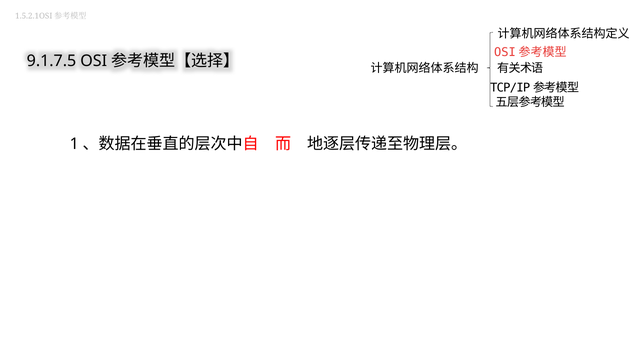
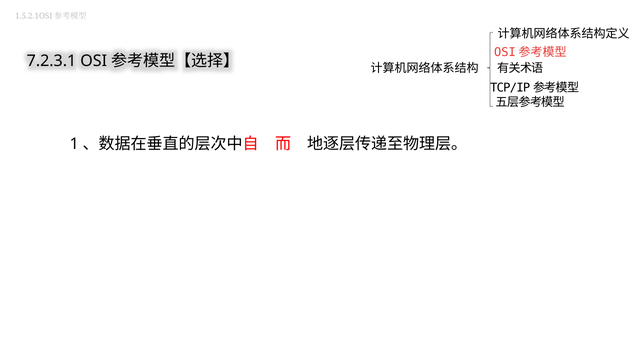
9.1.7.5: 9.1.7.5 -> 7.2.3.1
